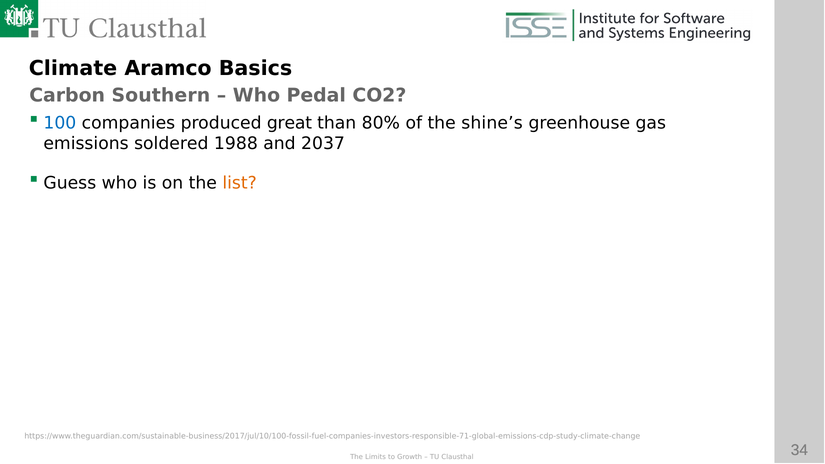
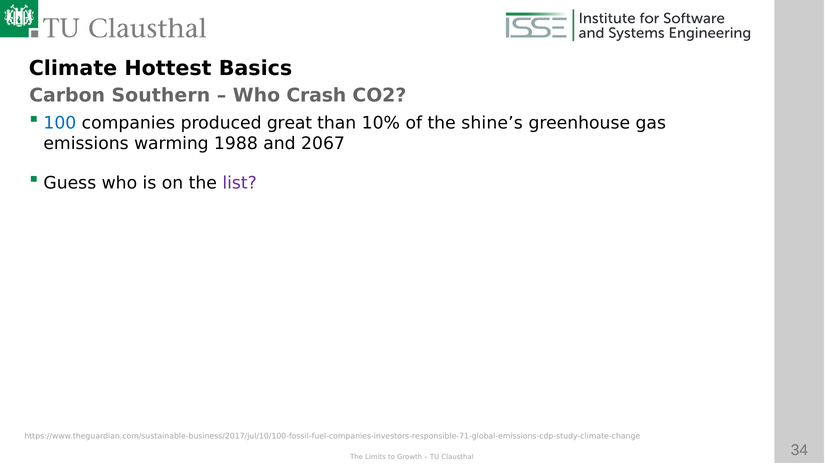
Aramco: Aramco -> Hottest
Pedal: Pedal -> Crash
80%: 80% -> 10%
soldered: soldered -> warming
2037: 2037 -> 2067
list colour: orange -> purple
